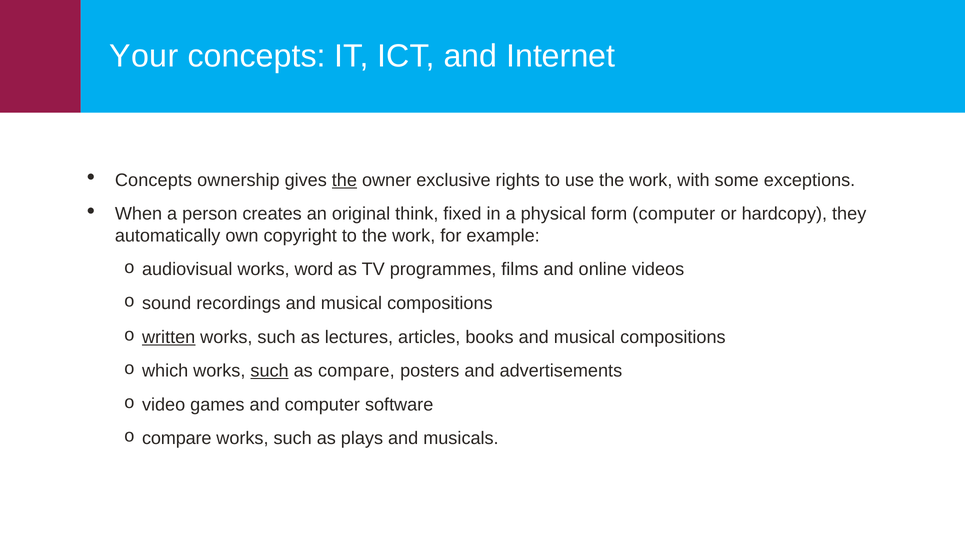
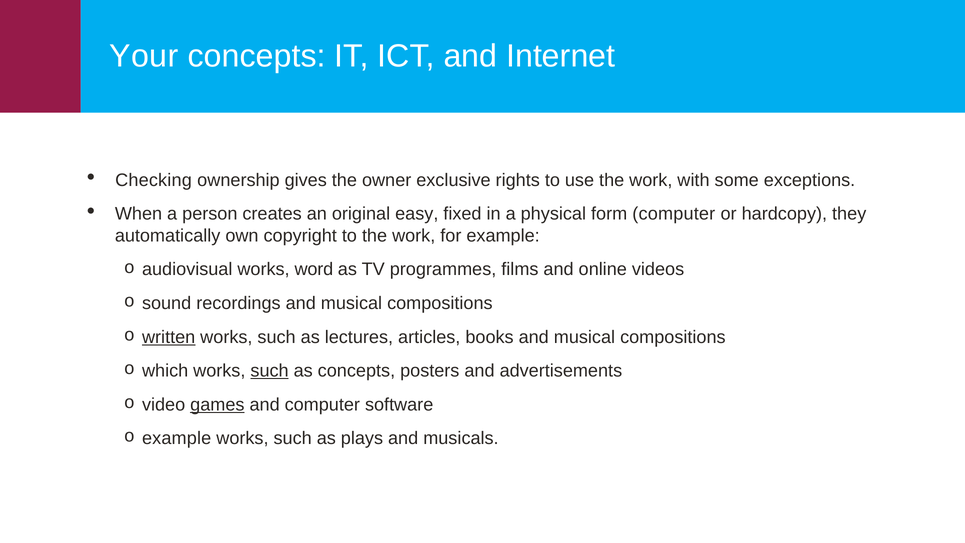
Concepts at (154, 180): Concepts -> Checking
the at (344, 180) underline: present -> none
think: think -> easy
as compare: compare -> concepts
games underline: none -> present
compare at (177, 438): compare -> example
